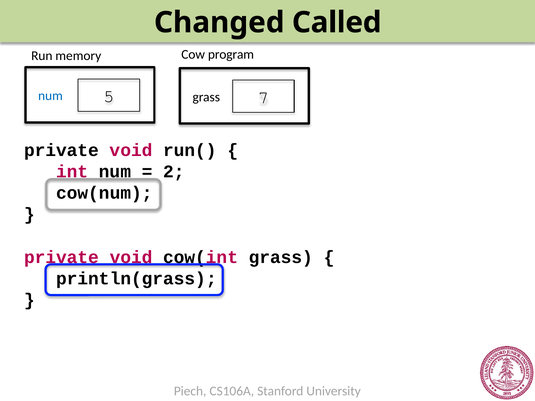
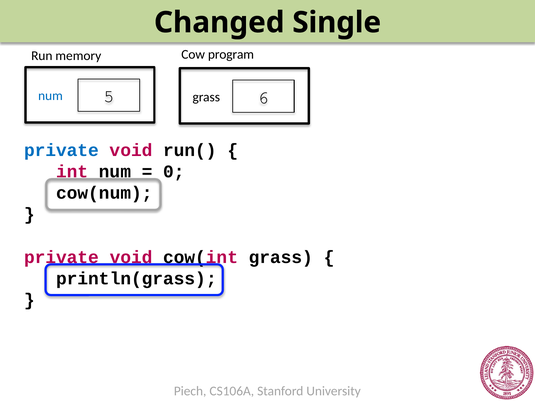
Called: Called -> Single
7: 7 -> 6
private at (62, 150) colour: black -> blue
2: 2 -> 0
